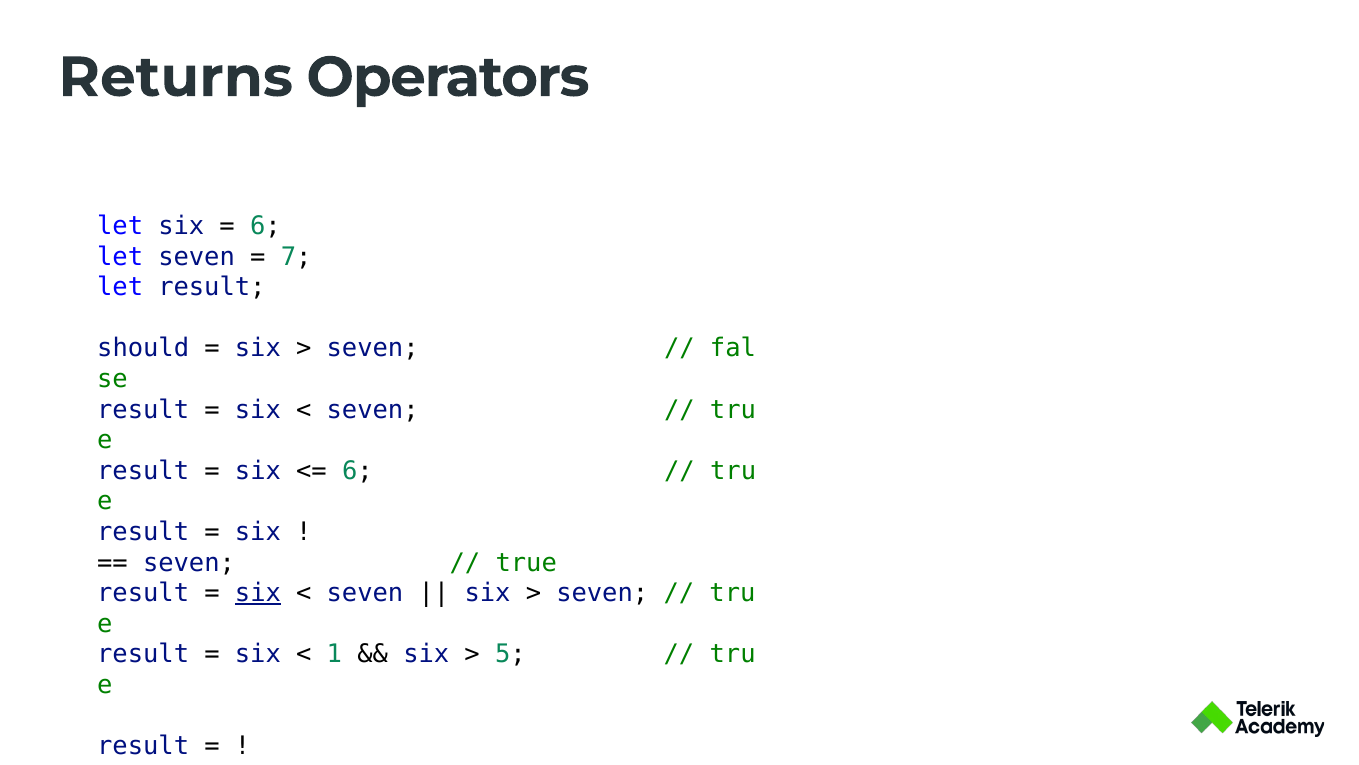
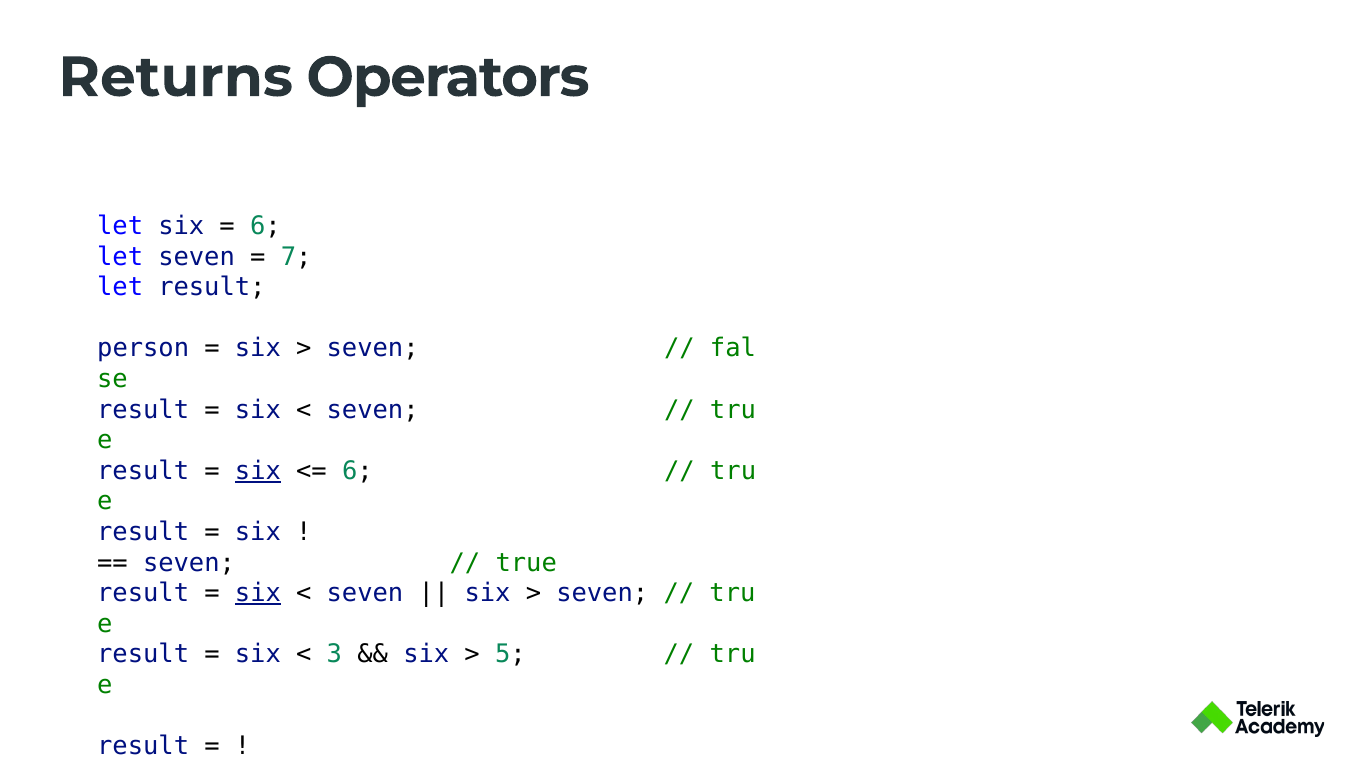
should: should -> person
six at (258, 471) underline: none -> present
1: 1 -> 3
